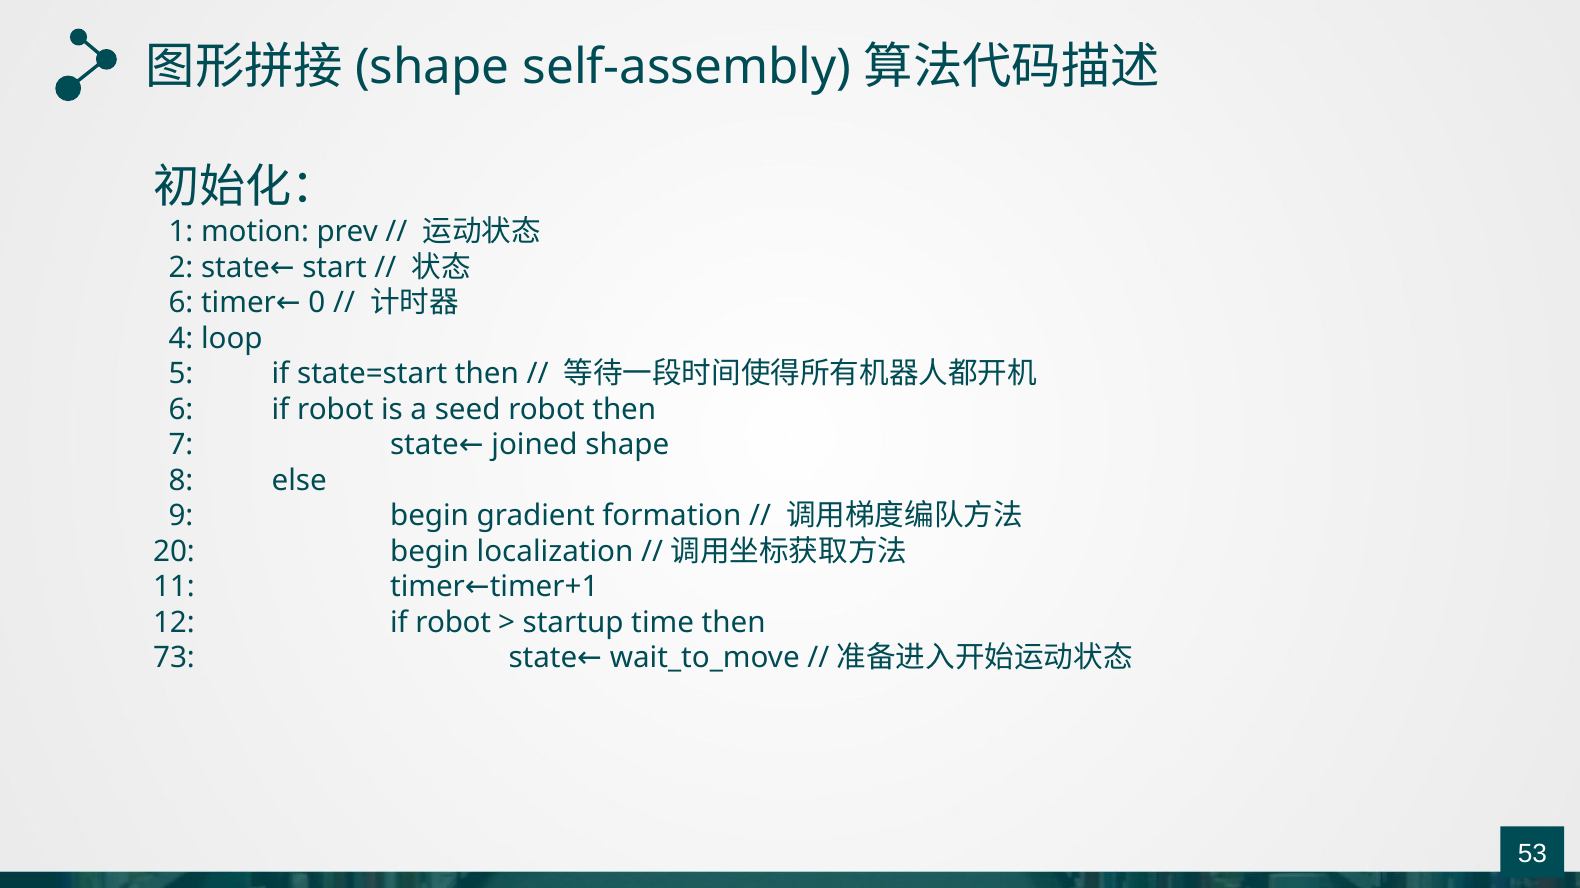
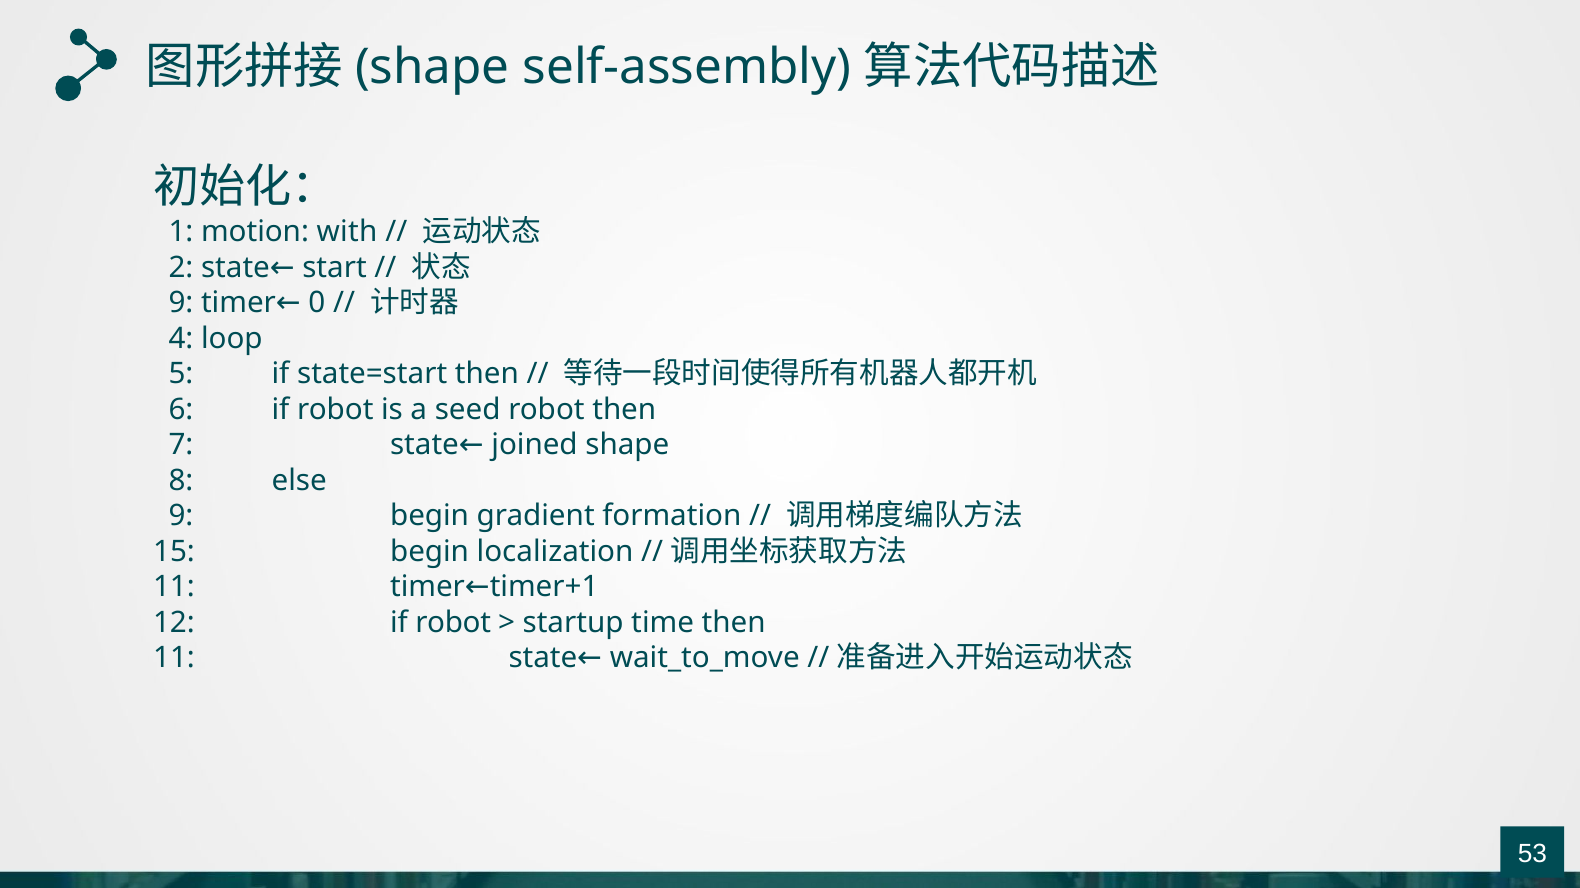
prev: prev -> with
6 at (181, 303): 6 -> 9
20: 20 -> 15
73 at (174, 658): 73 -> 11
